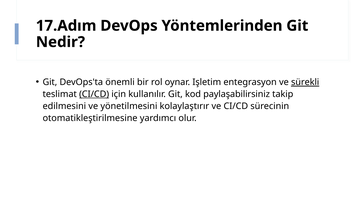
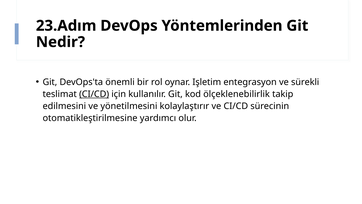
17.Adım: 17.Adım -> 23.Adım
sürekli underline: present -> none
paylaşabilirsiniz: paylaşabilirsiniz -> ölçeklenebilirlik
